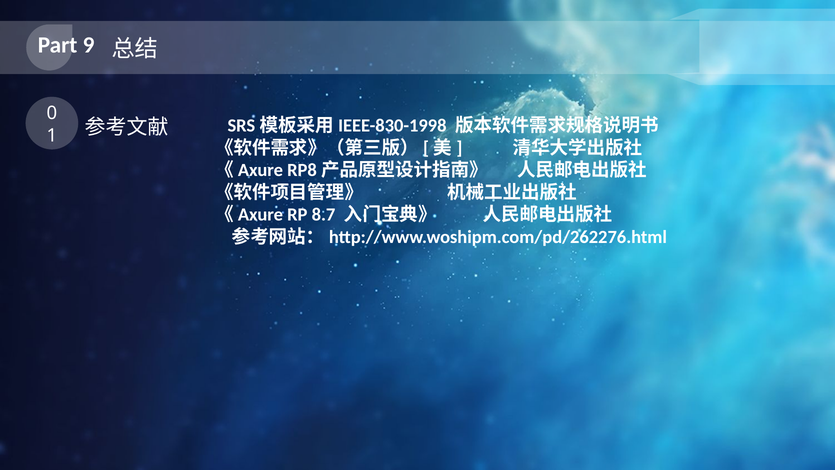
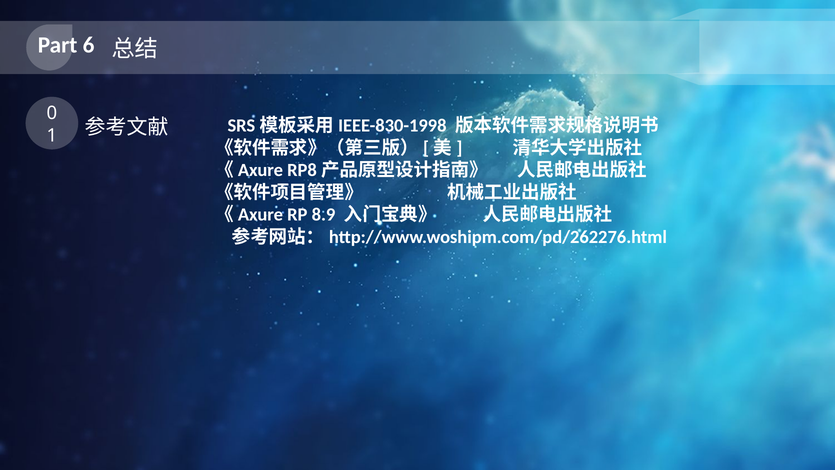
9: 9 -> 6
8.7: 8.7 -> 8.9
